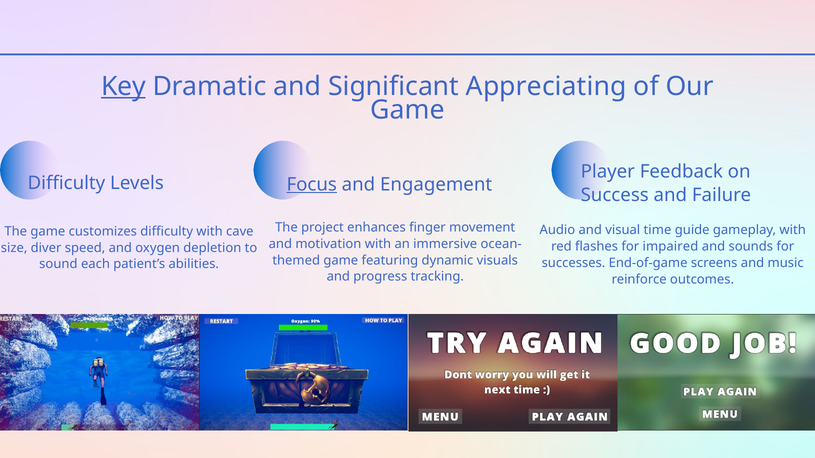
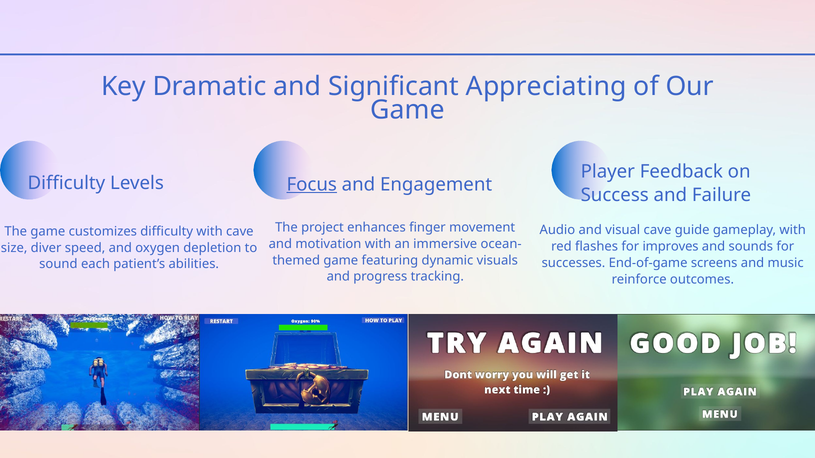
Key underline: present -> none
visual time: time -> cave
impaired: impaired -> improves
